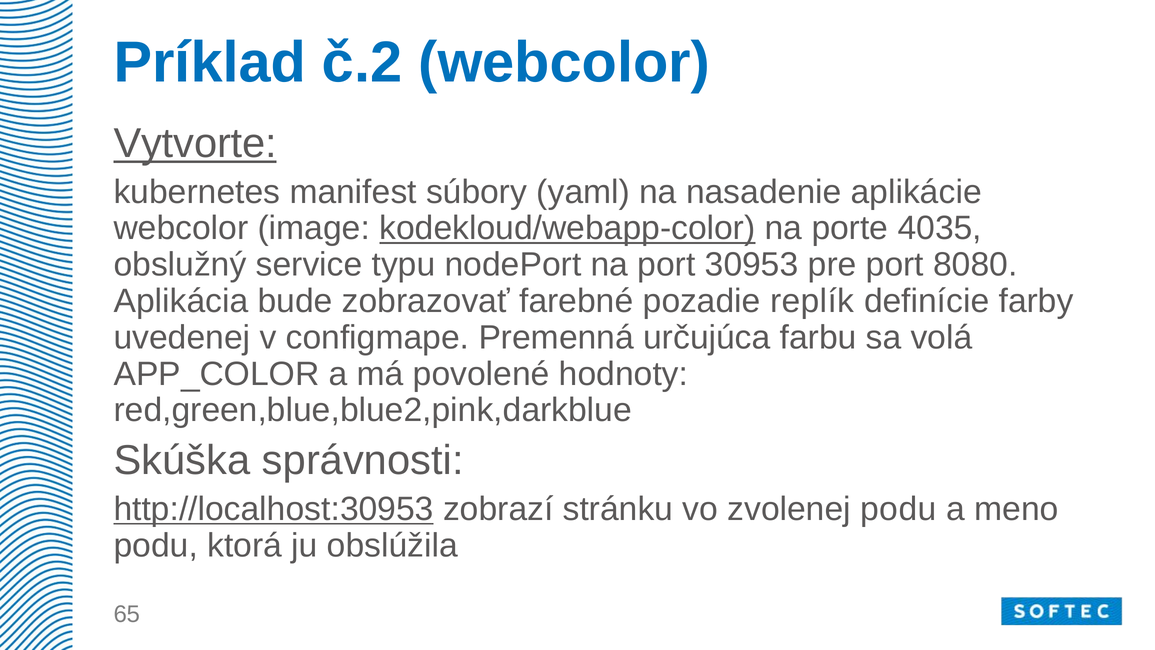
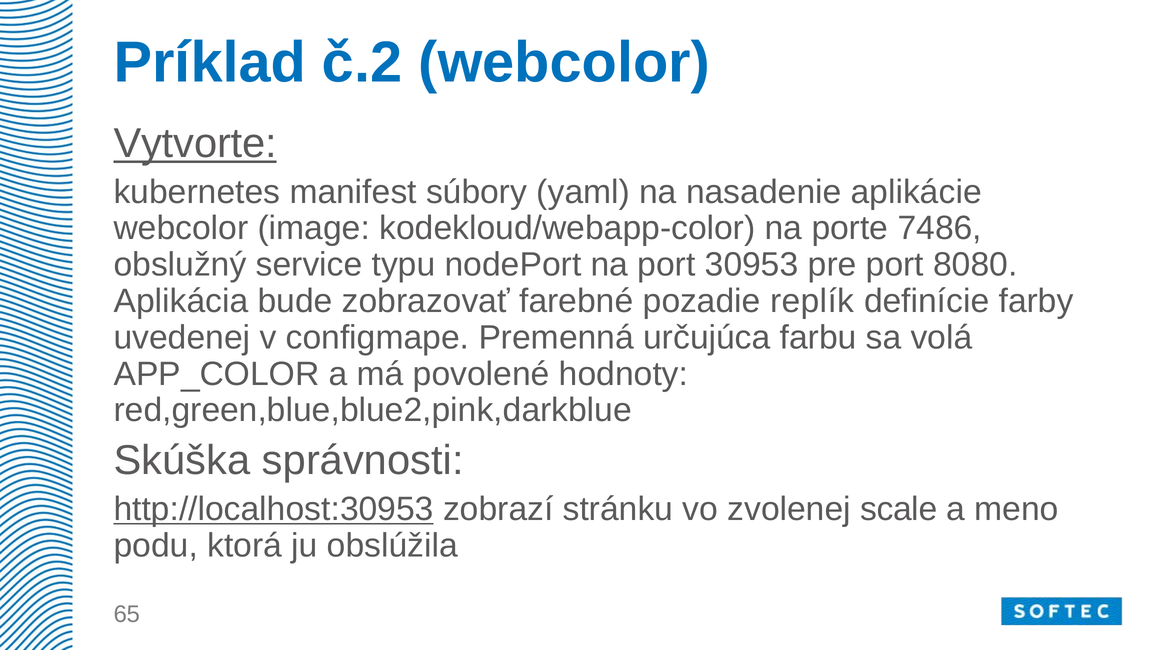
kodekloud/webapp-color underline: present -> none
4035: 4035 -> 7486
zvolenej podu: podu -> scale
